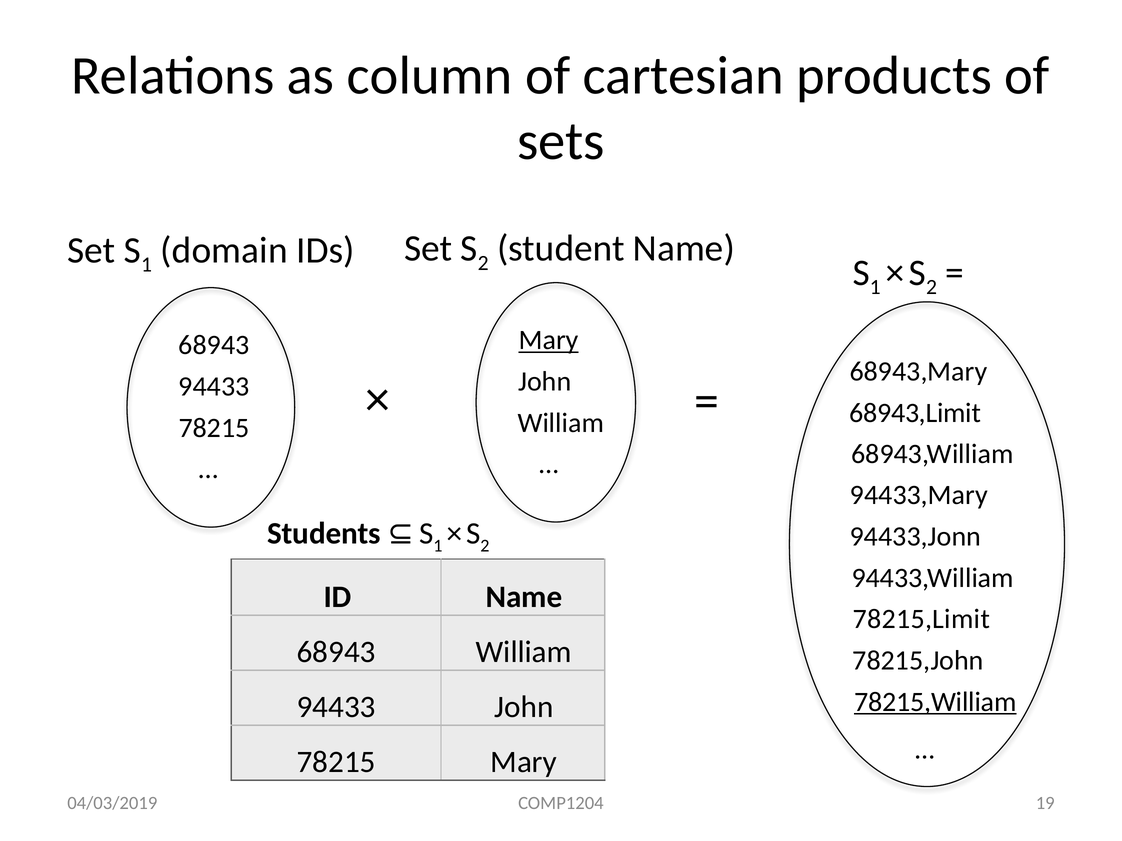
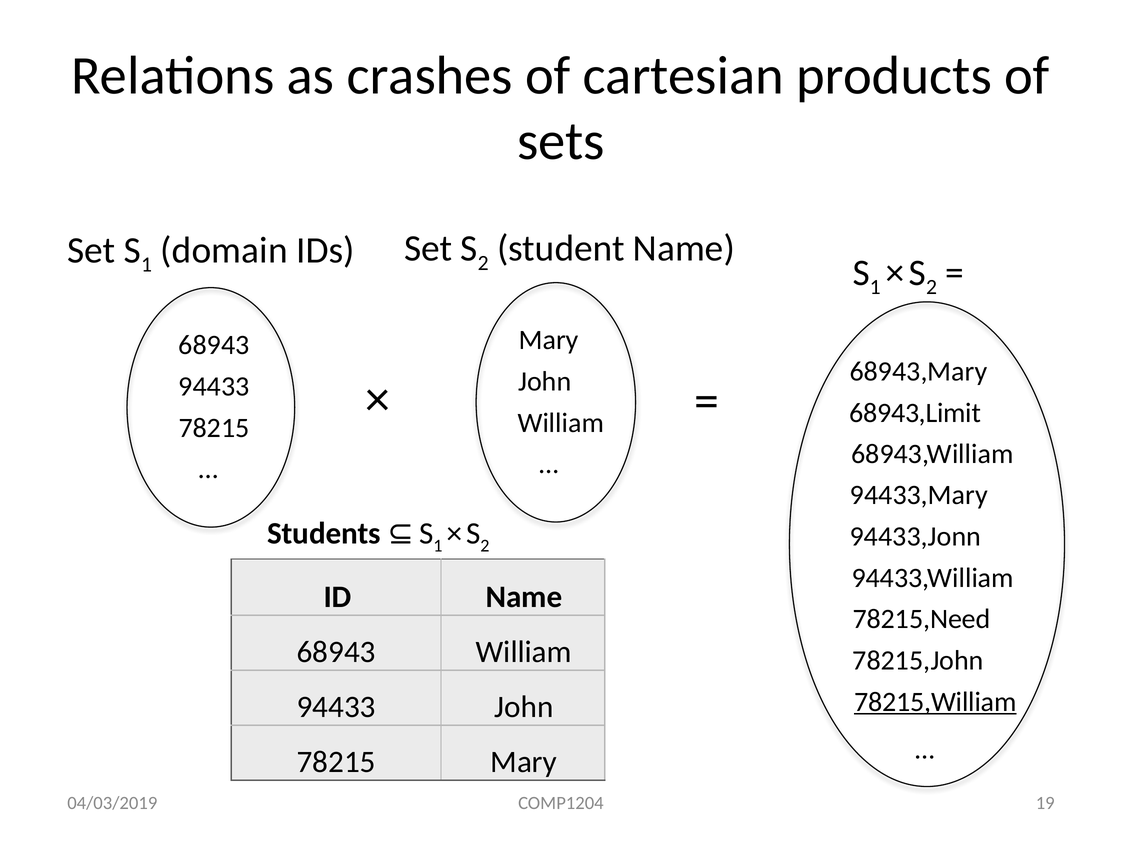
column: column -> crashes
Mary at (549, 340) underline: present -> none
78215,Limit: 78215,Limit -> 78215,Need
